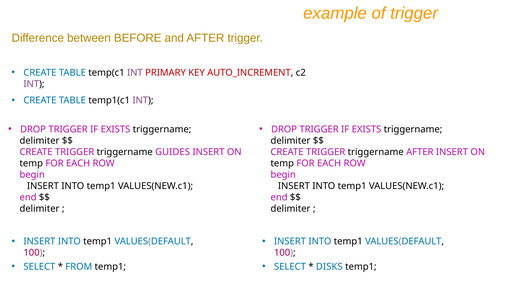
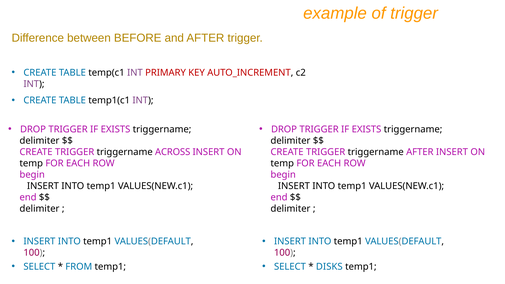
GUIDES: GUIDES -> ACROSS
